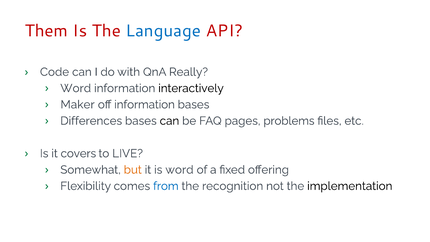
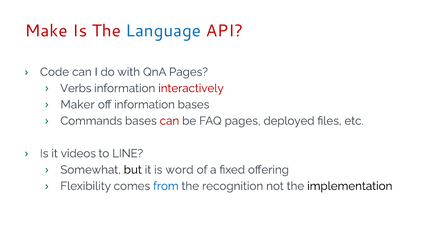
Them: Them -> Make
QnA Really: Really -> Pages
Word at (76, 88): Word -> Verbs
interactively colour: black -> red
Differences: Differences -> Commands
can at (169, 121) colour: black -> red
problems: problems -> deployed
covers: covers -> videos
LIVE: LIVE -> LINE
but colour: orange -> black
